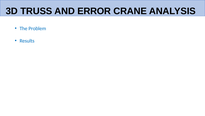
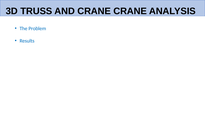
AND ERROR: ERROR -> CRANE
